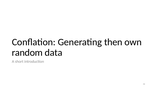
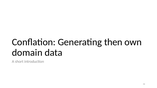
random: random -> domain
